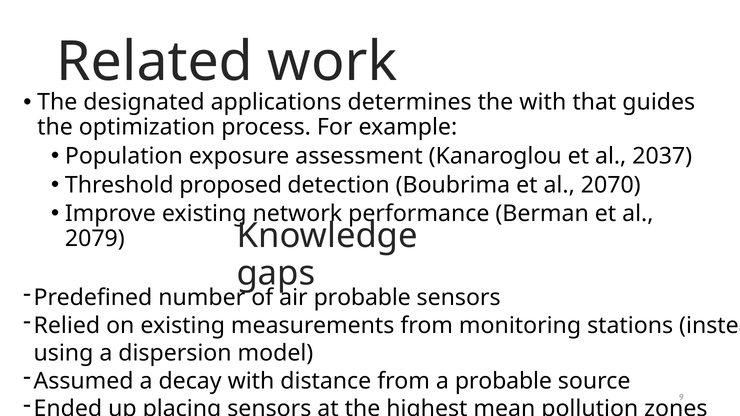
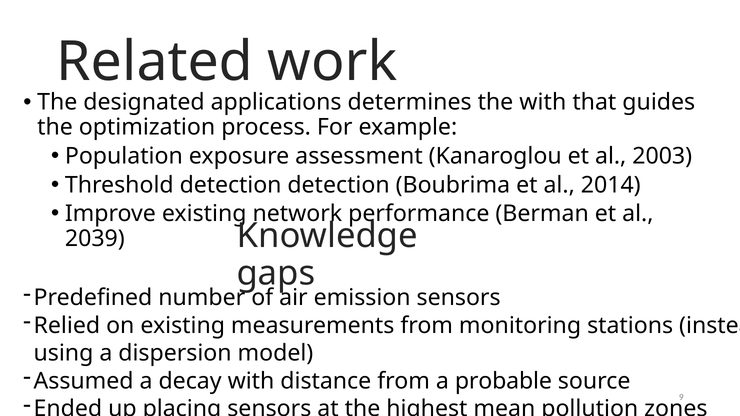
2037: 2037 -> 2003
Threshold proposed: proposed -> detection
2070: 2070 -> 2014
2079: 2079 -> 2039
air probable: probable -> emission
